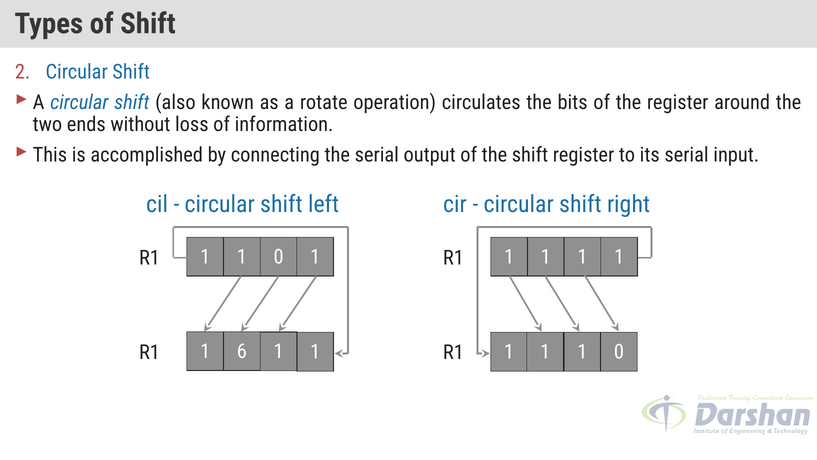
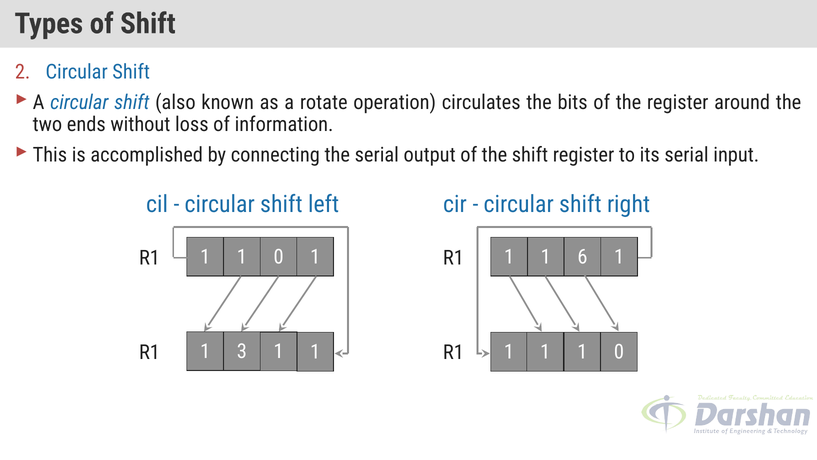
1 at (582, 257): 1 -> 6
6: 6 -> 3
